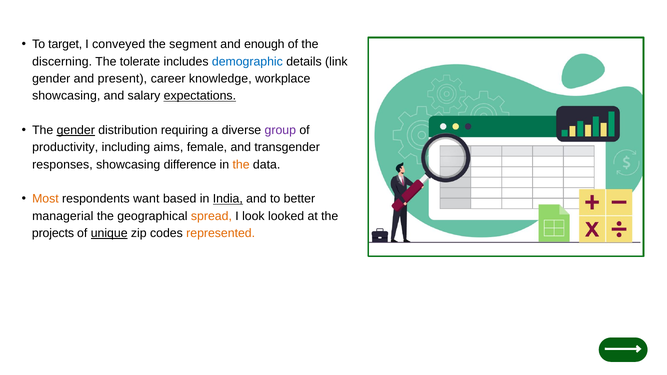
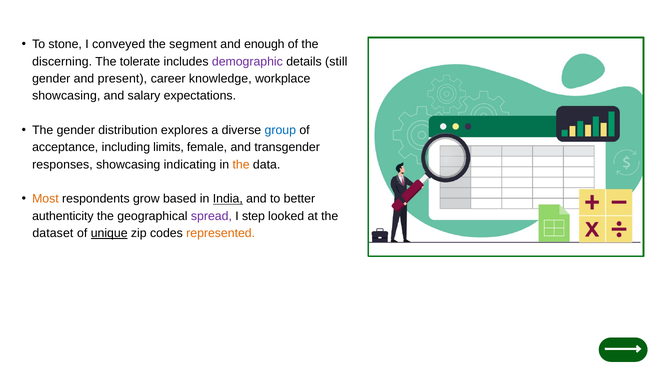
target: target -> stone
demographic colour: blue -> purple
link: link -> still
expectations underline: present -> none
gender at (76, 130) underline: present -> none
requiring: requiring -> explores
group colour: purple -> blue
productivity: productivity -> acceptance
aims: aims -> limits
difference: difference -> indicating
want: want -> grow
managerial: managerial -> authenticity
spread colour: orange -> purple
look: look -> step
projects: projects -> dataset
